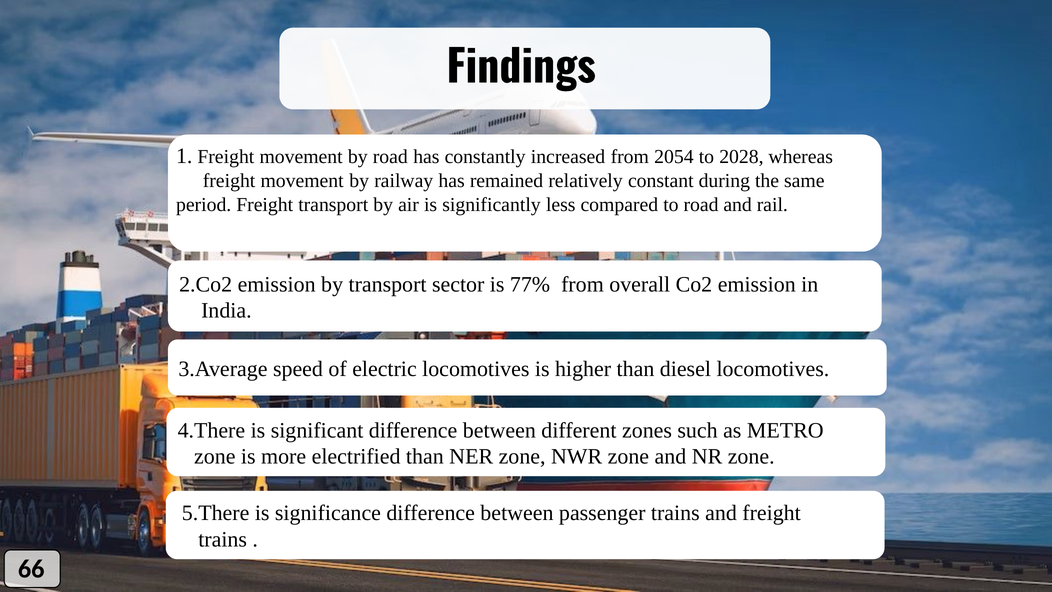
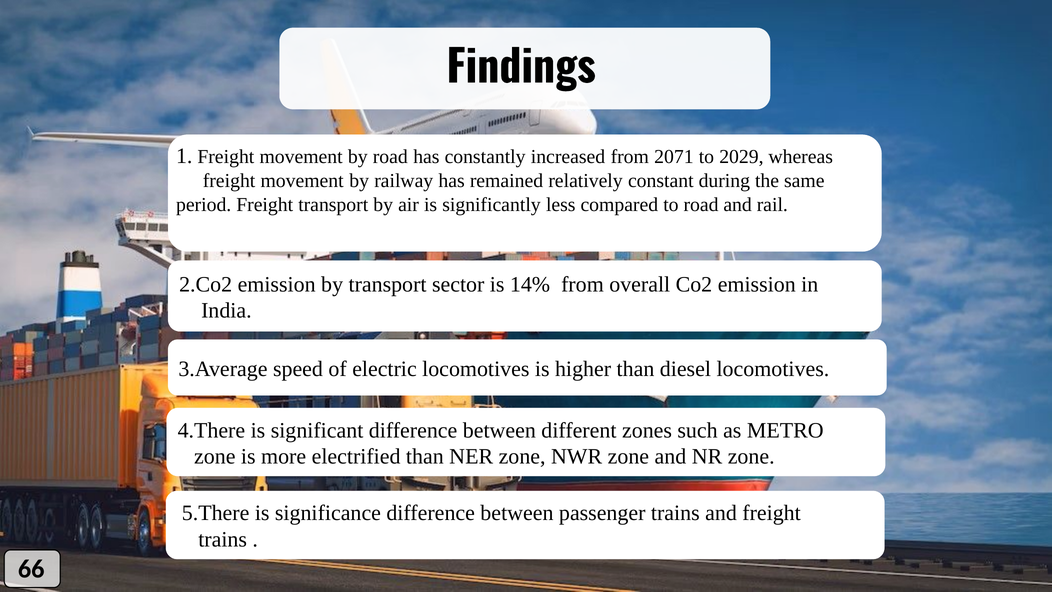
2054: 2054 -> 2071
2028: 2028 -> 2029
77%: 77% -> 14%
